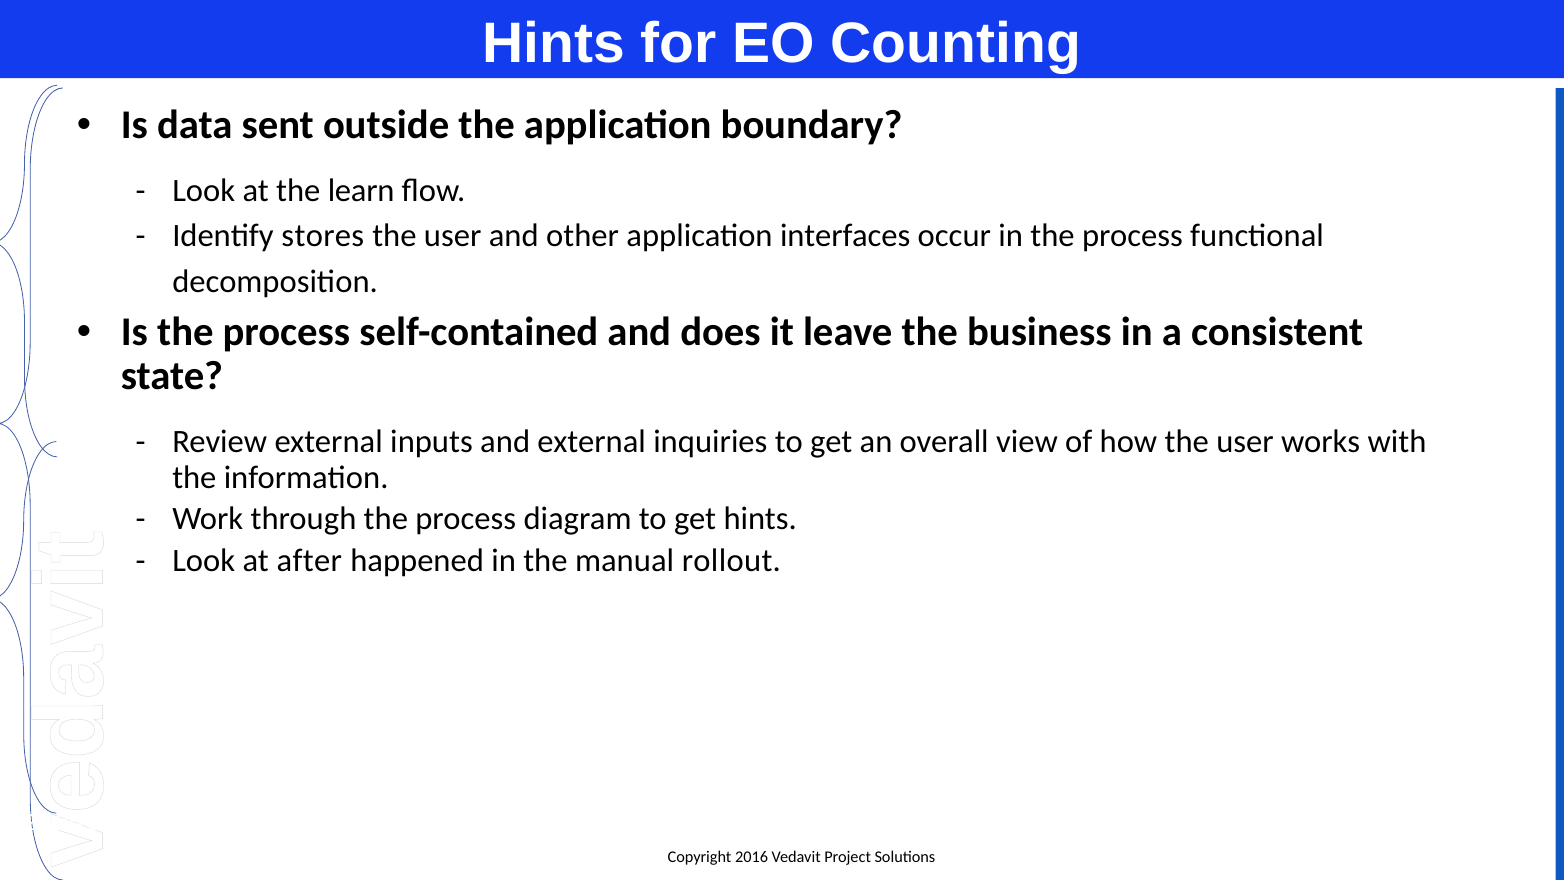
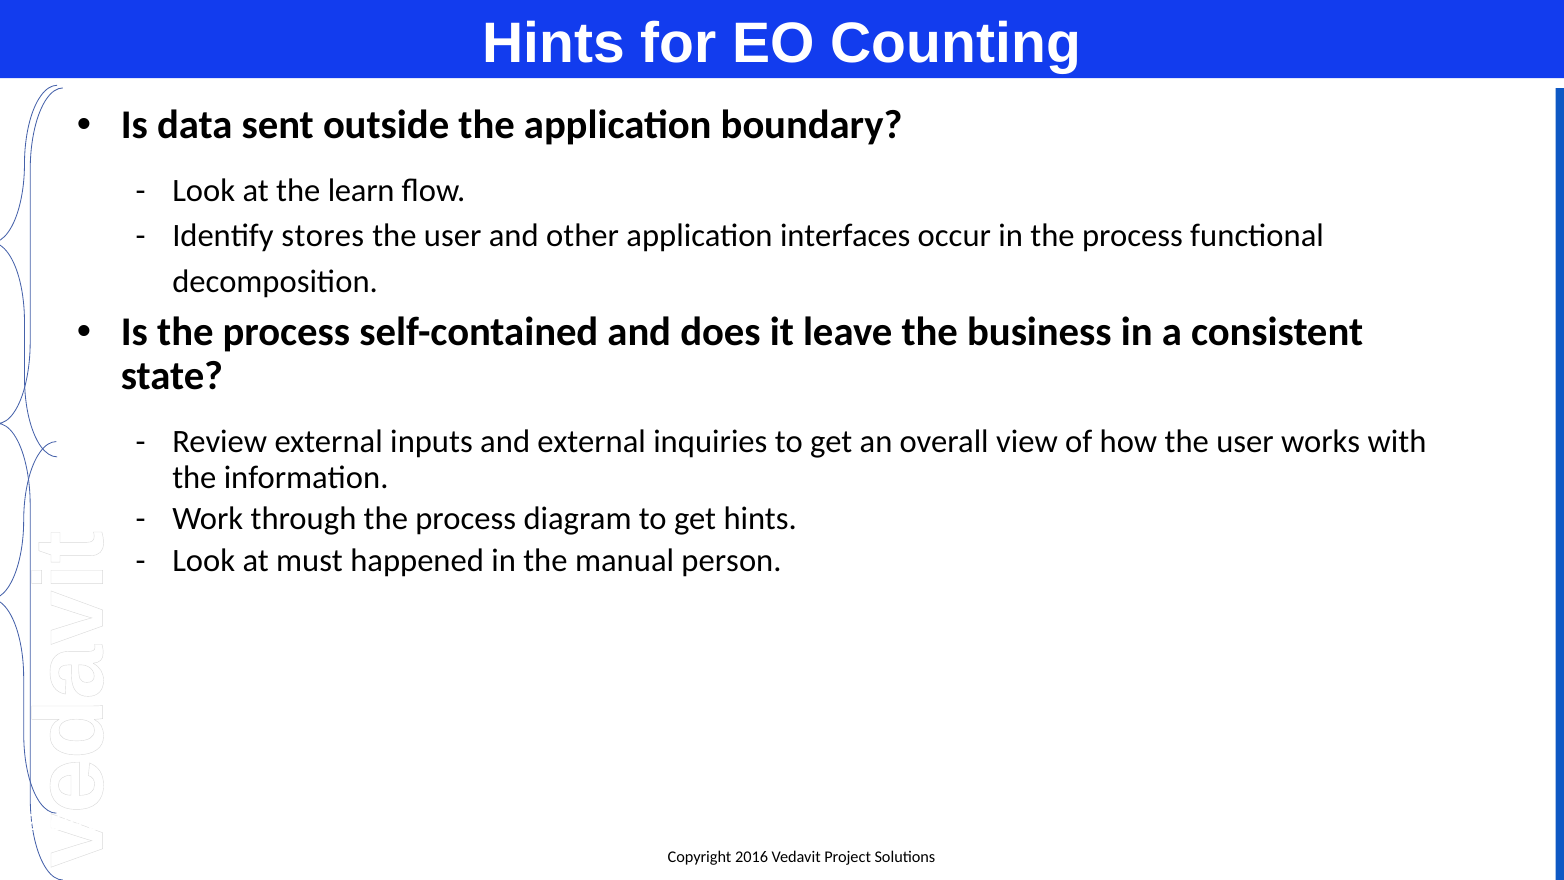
after: after -> must
rollout: rollout -> person
